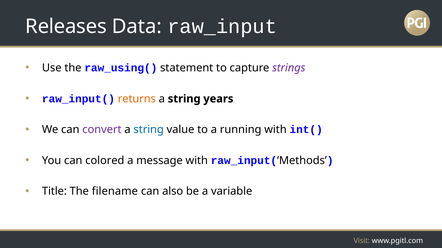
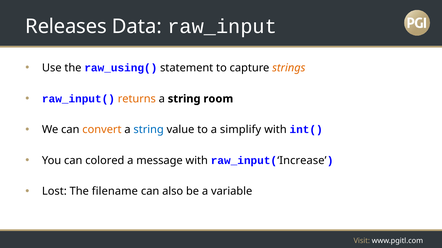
strings colour: purple -> orange
years: years -> room
convert colour: purple -> orange
running: running -> simplify
Methods: Methods -> Increase
Title: Title -> Lost
